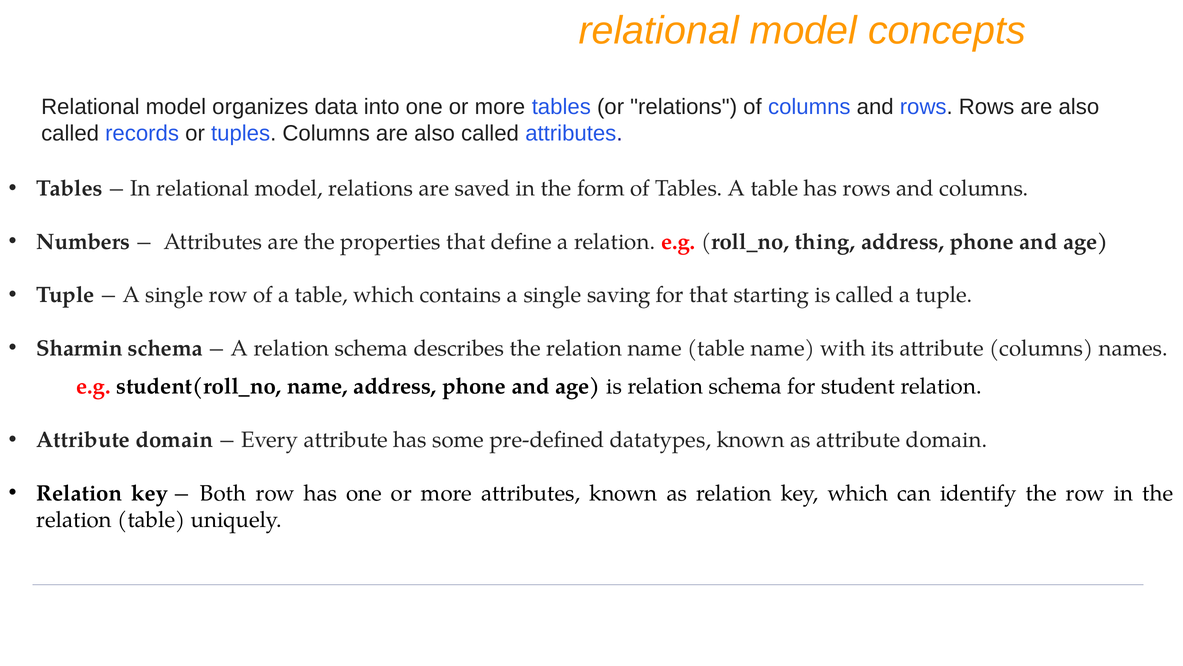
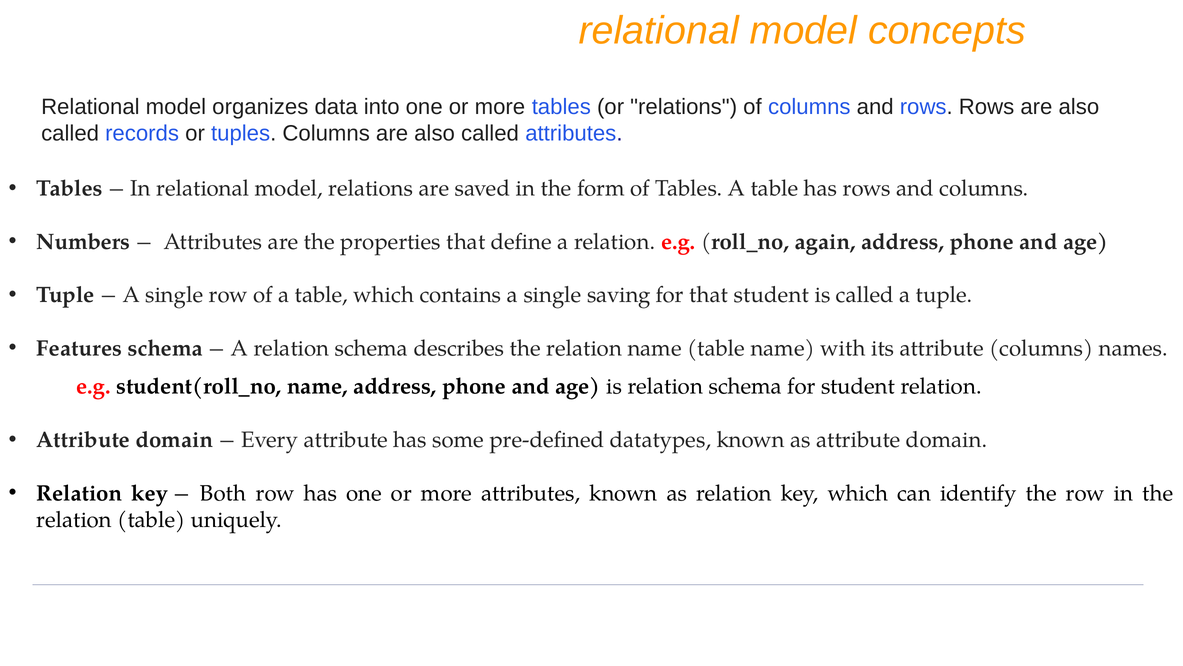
thing: thing -> again
that starting: starting -> student
Sharmin: Sharmin -> Features
